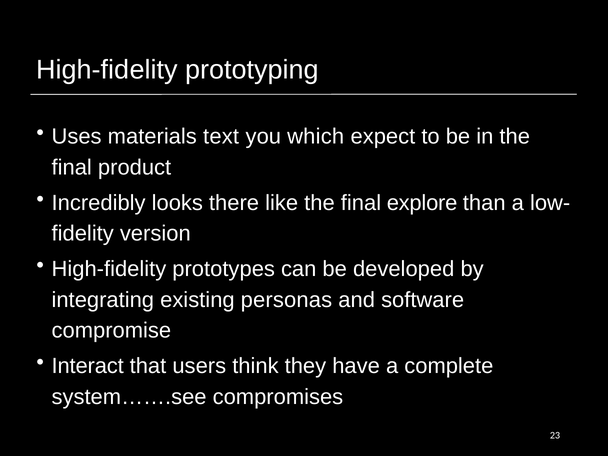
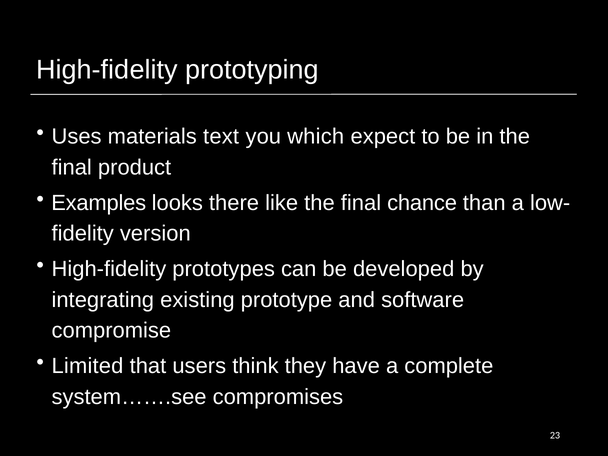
Incredibly: Incredibly -> Examples
explore: explore -> chance
personas: personas -> prototype
Interact: Interact -> Limited
